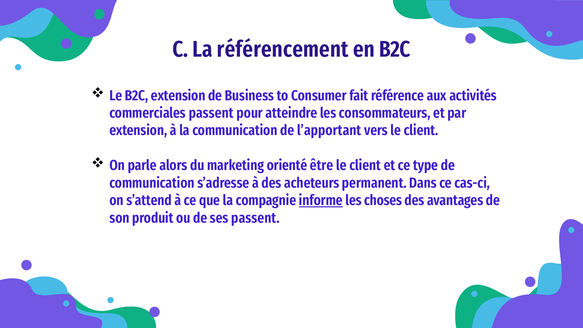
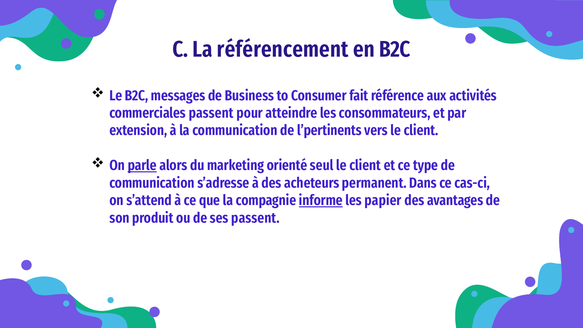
B2C extension: extension -> messages
l’apportant: l’apportant -> l’pertinents
parle underline: none -> present
être: être -> seul
choses: choses -> papier
